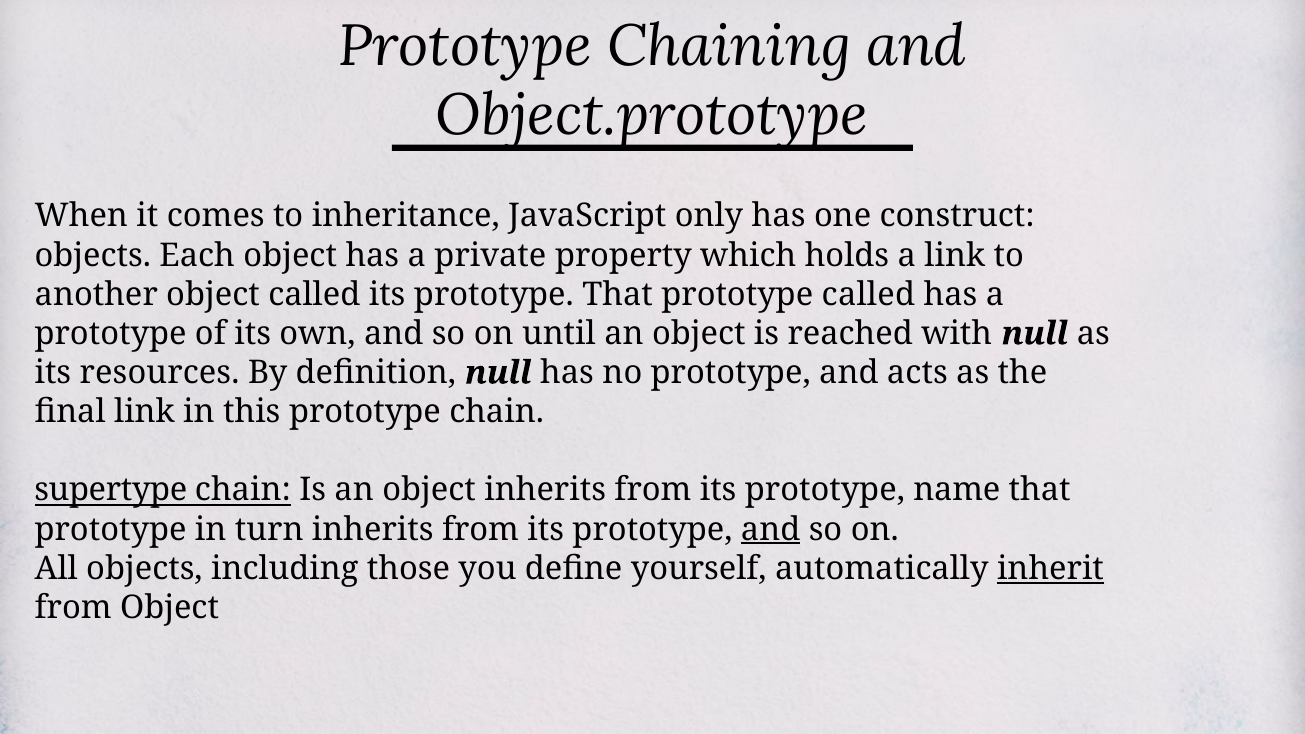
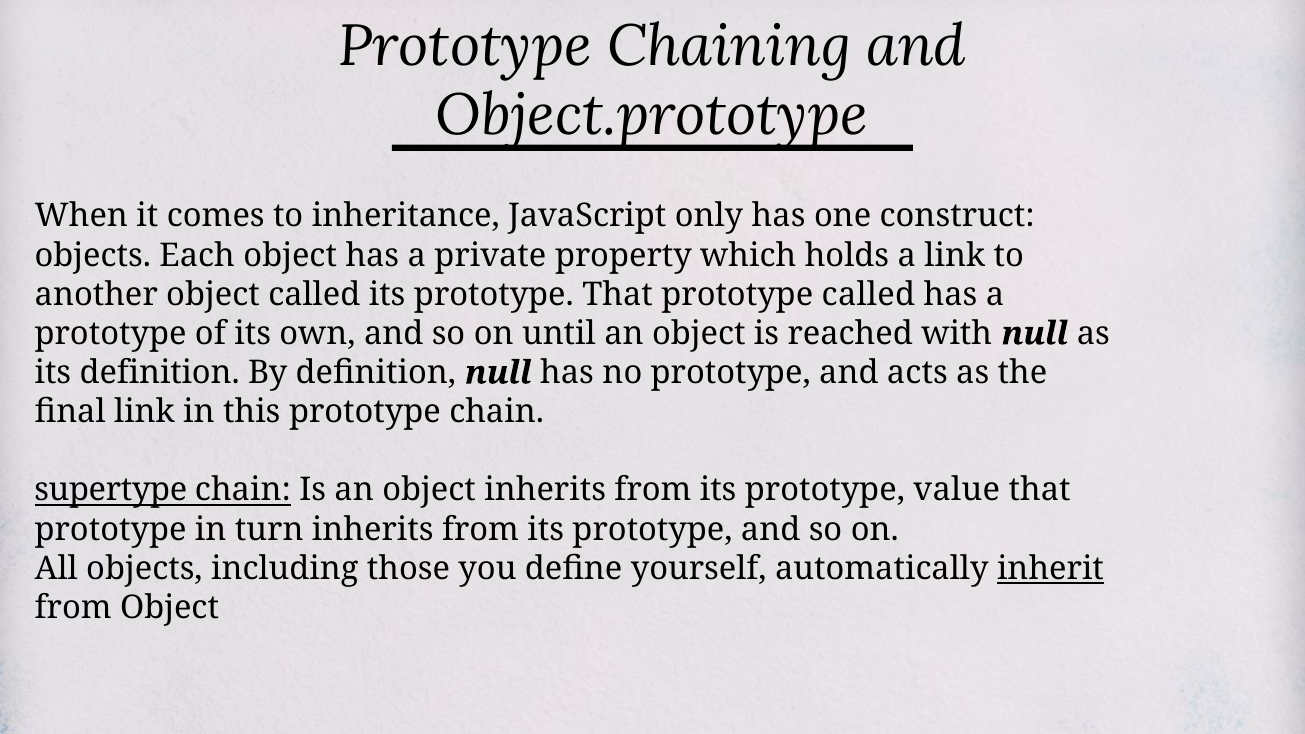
its resources: resources -> definition
name: name -> value
and at (771, 529) underline: present -> none
